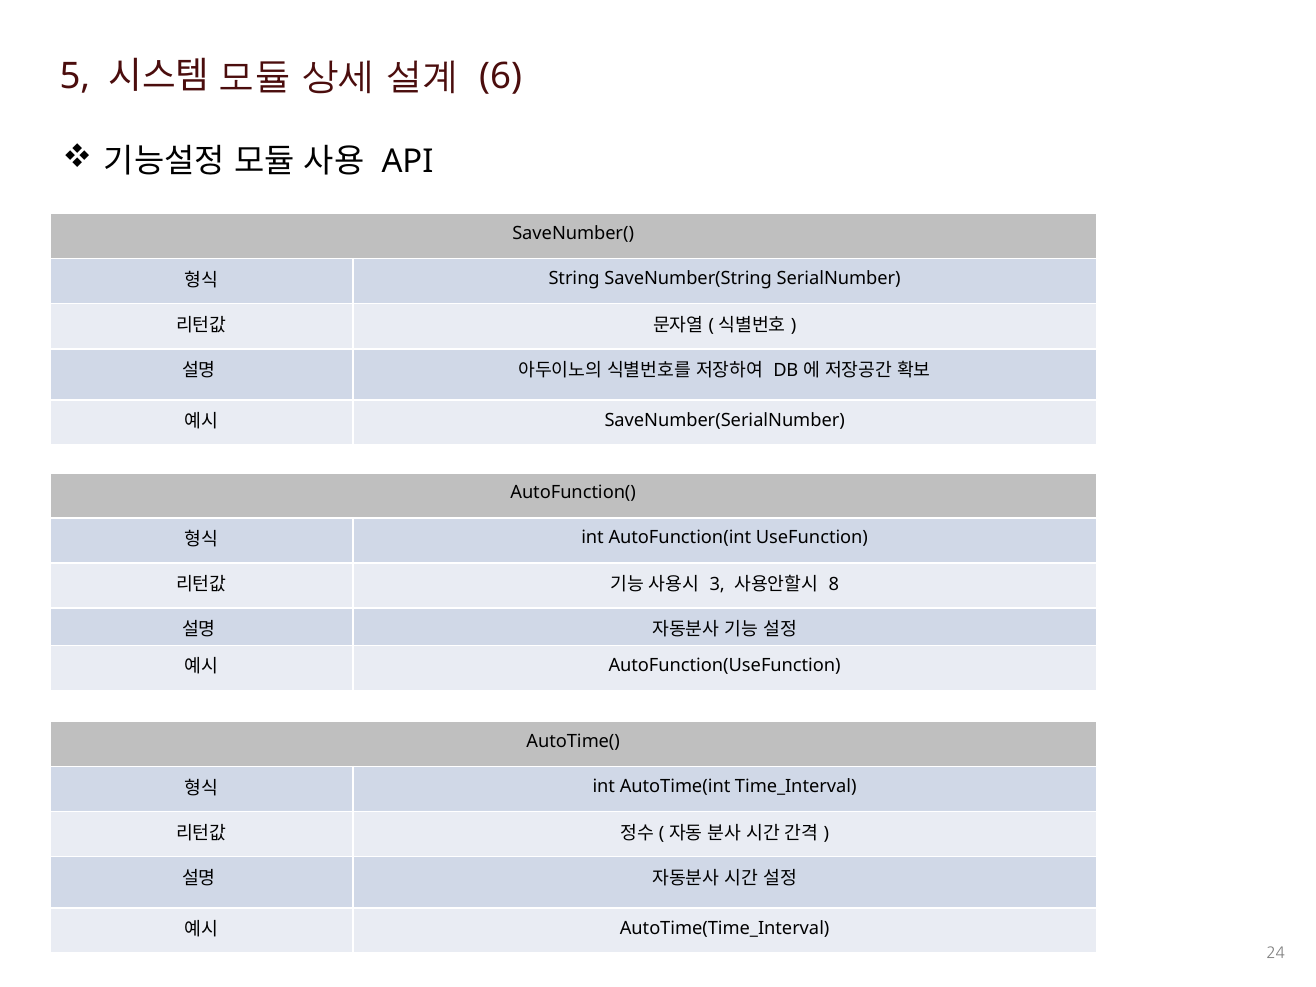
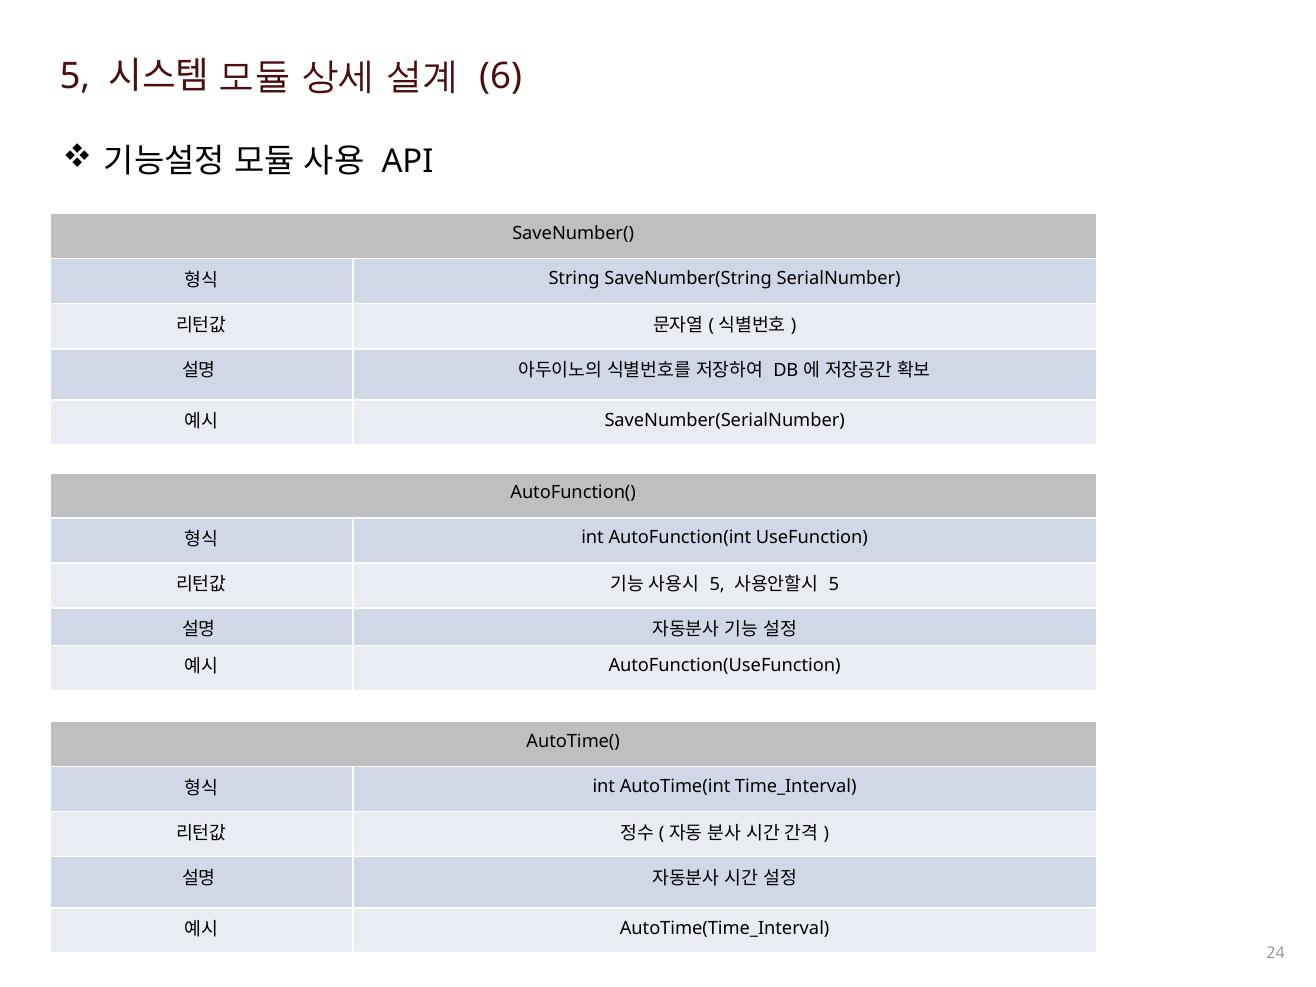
3 at (717, 584): 3 -> 5
8 at (834, 584): 8 -> 5
